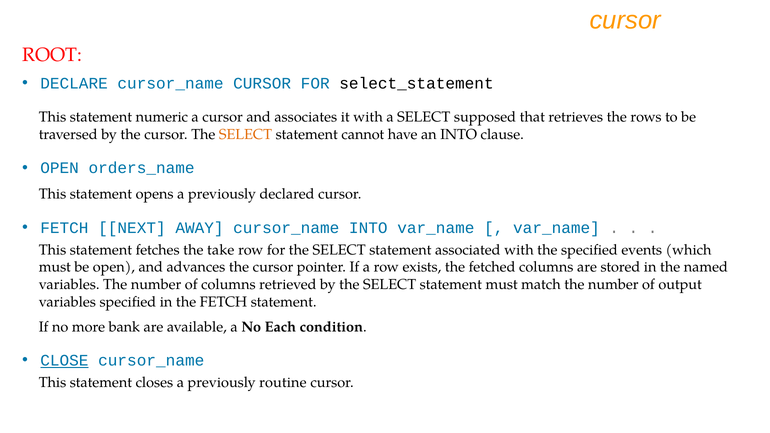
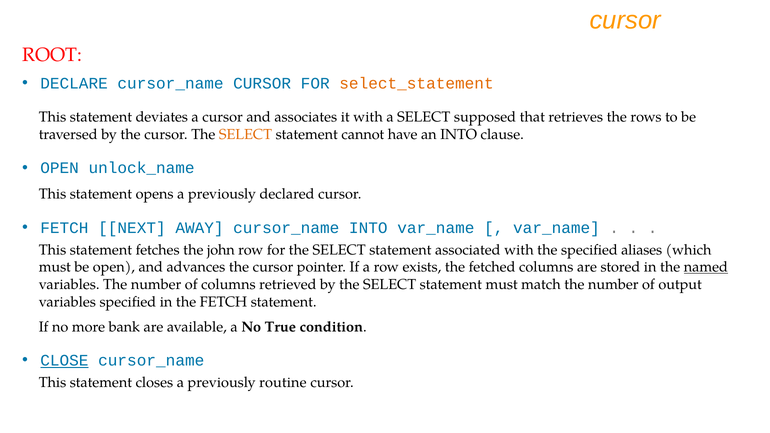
select_statement colour: black -> orange
numeric: numeric -> deviates
orders_name: orders_name -> unlock_name
take: take -> john
events: events -> aliases
named underline: none -> present
Each: Each -> True
